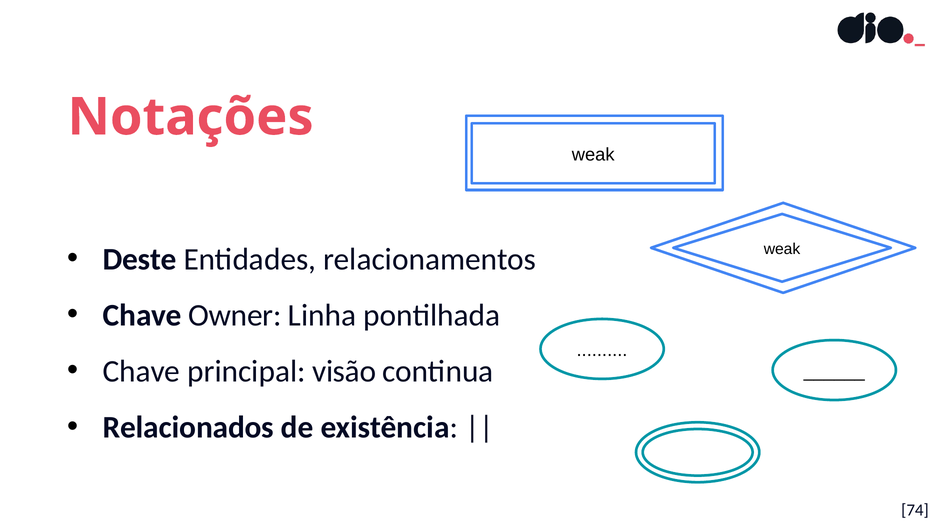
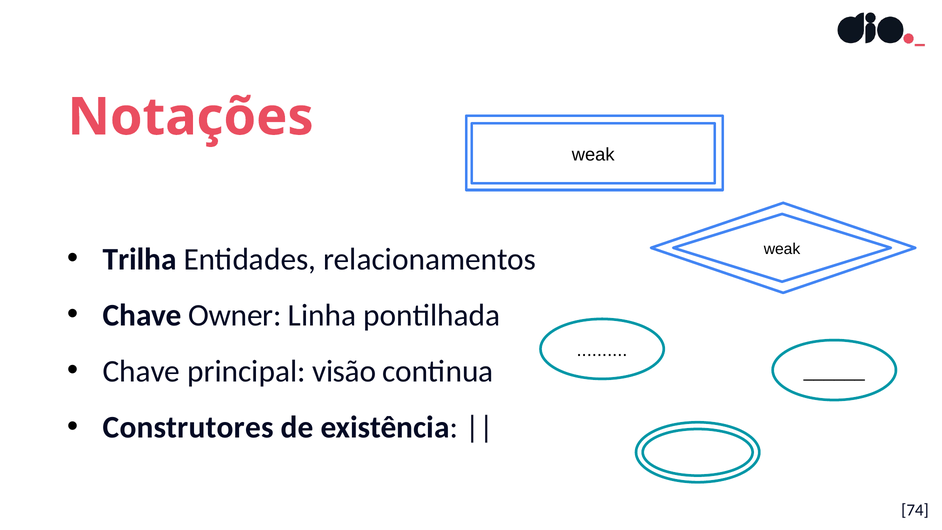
Deste: Deste -> Trilha
Relacionados: Relacionados -> Construtores
